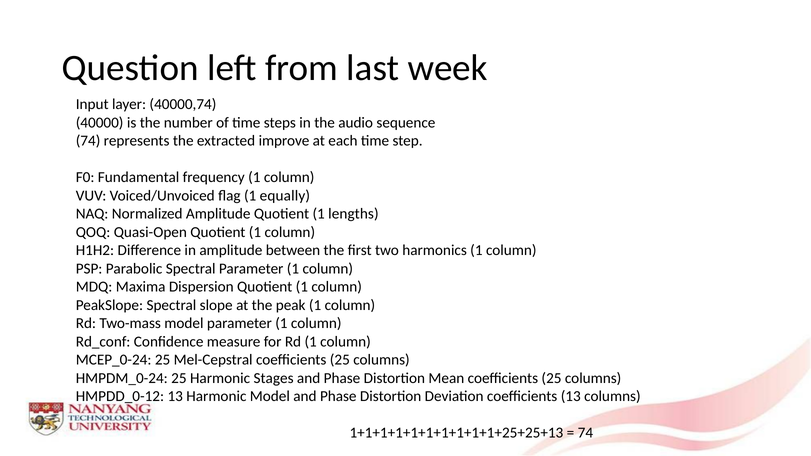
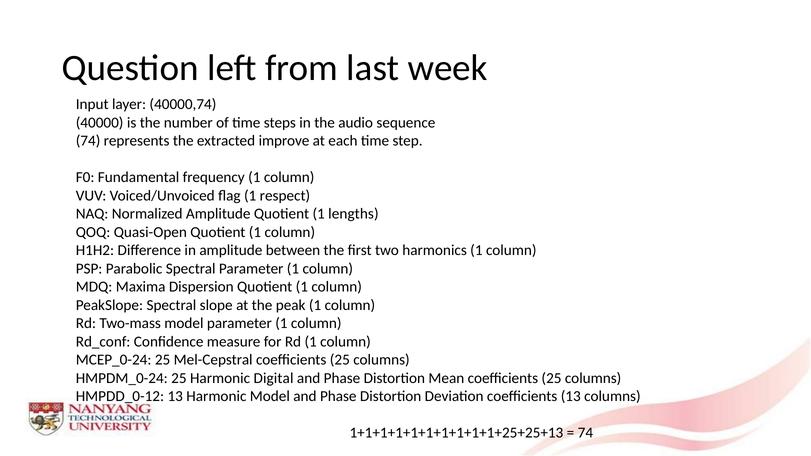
equally: equally -> respect
Stages: Stages -> Digital
